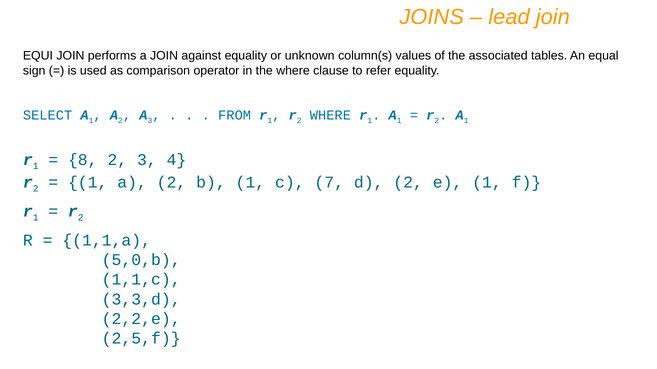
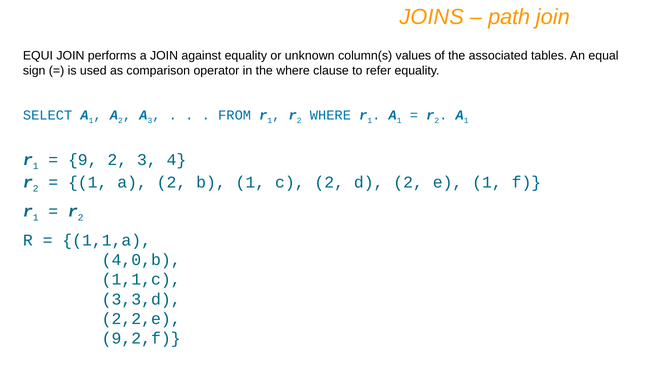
lead: lead -> path
8: 8 -> 9
c 7: 7 -> 2
5,0,b: 5,0,b -> 4,0,b
2,5,f: 2,5,f -> 9,2,f
